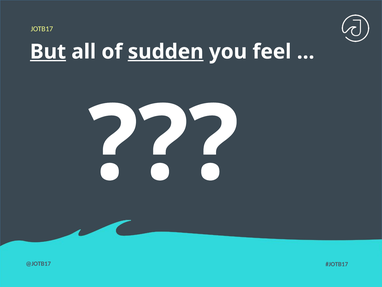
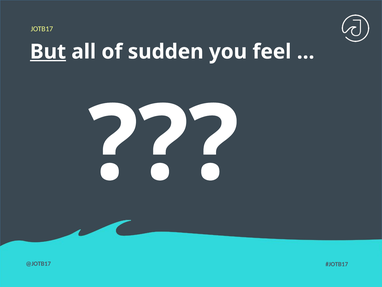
sudden underline: present -> none
